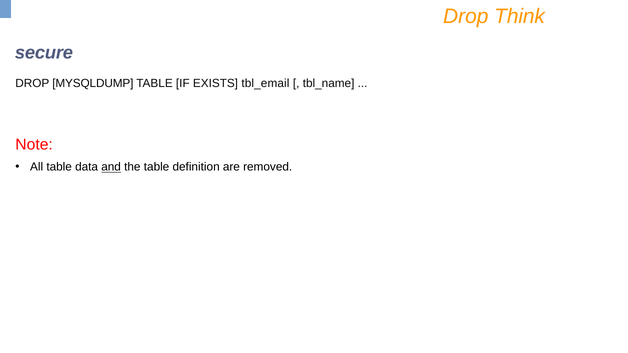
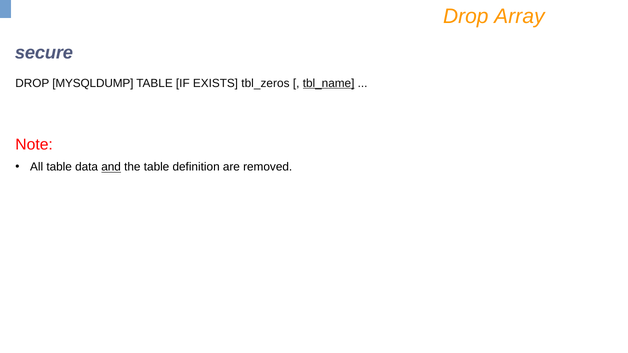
Think: Think -> Array
tbl_email: tbl_email -> tbl_zeros
tbl_name underline: none -> present
